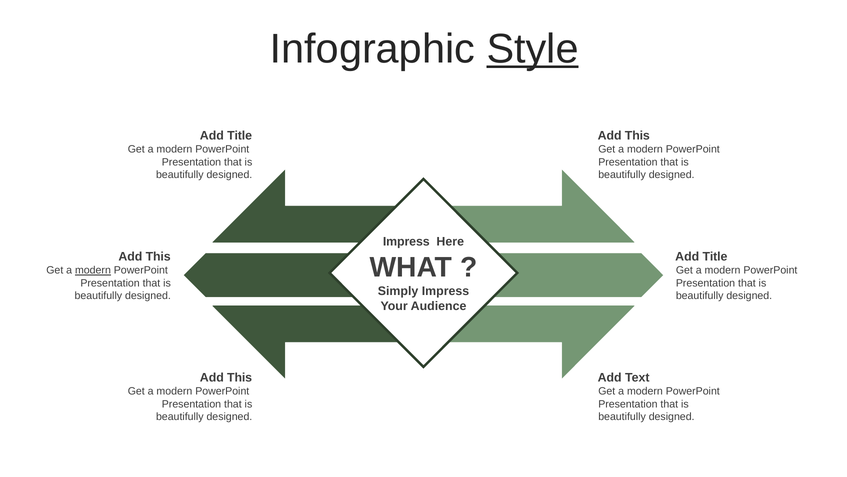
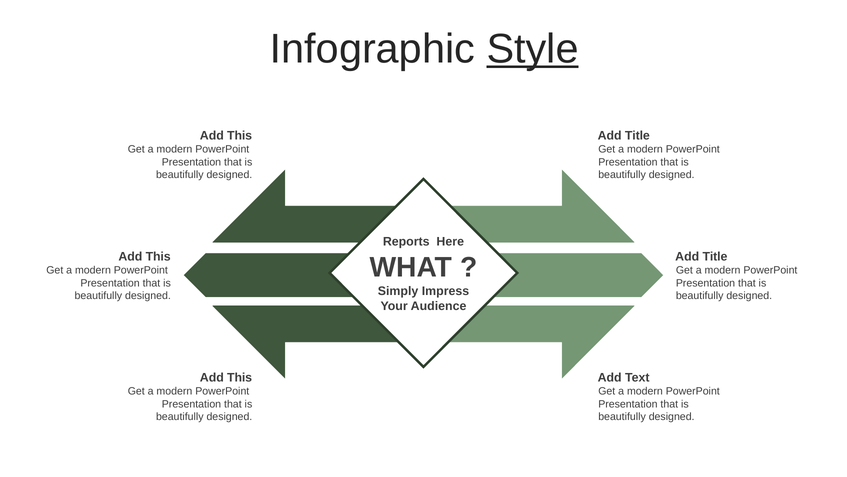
Title at (240, 135): Title -> This
This at (637, 135): This -> Title
Impress at (406, 241): Impress -> Reports
modern at (93, 270) underline: present -> none
